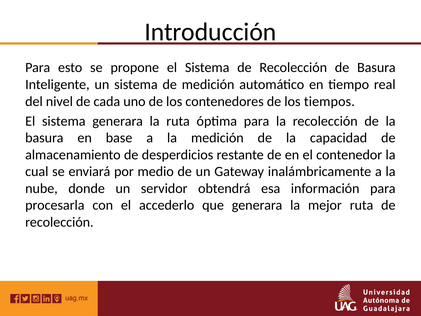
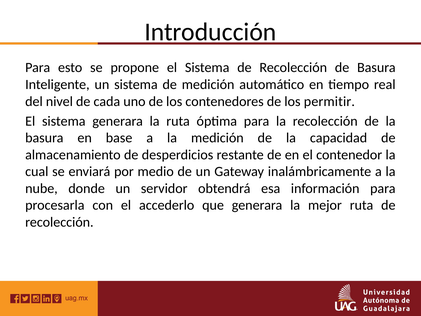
tiempos: tiempos -> permitir
